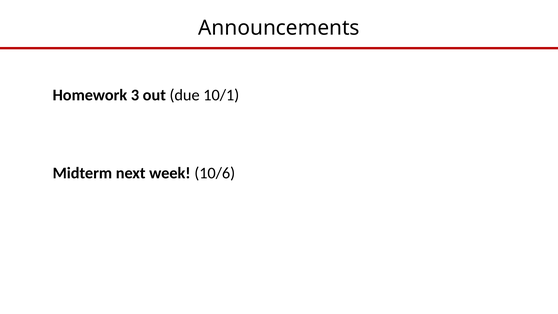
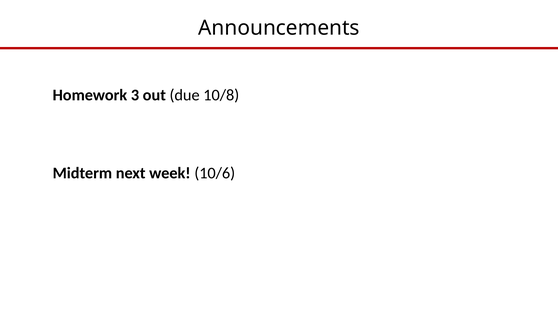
10/1: 10/1 -> 10/8
